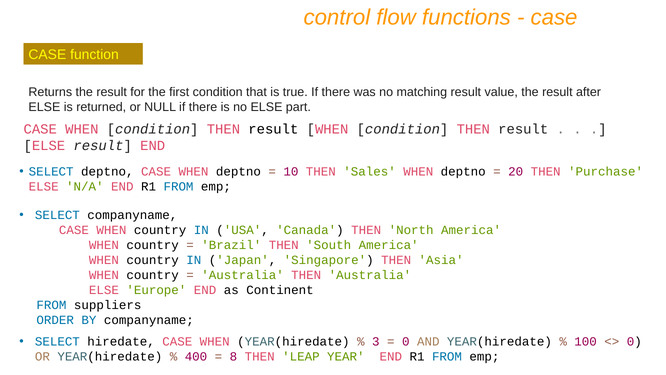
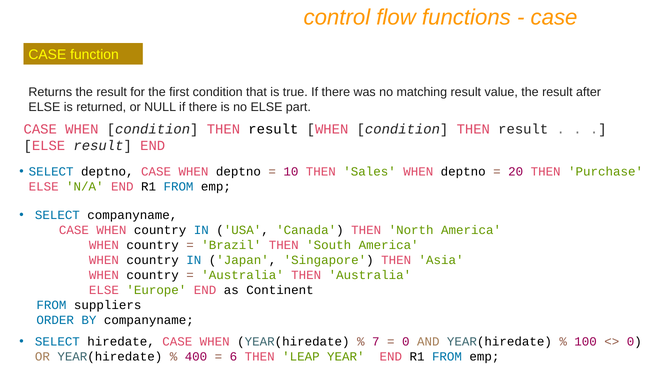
3: 3 -> 7
8: 8 -> 6
